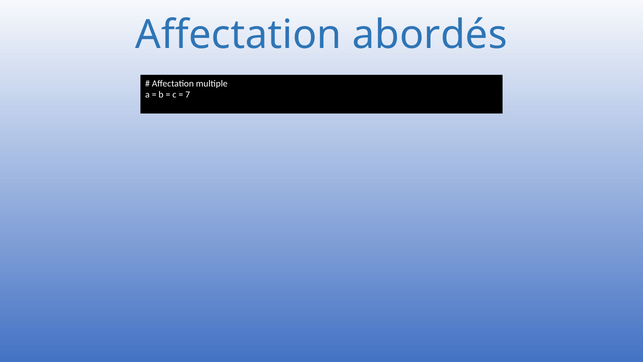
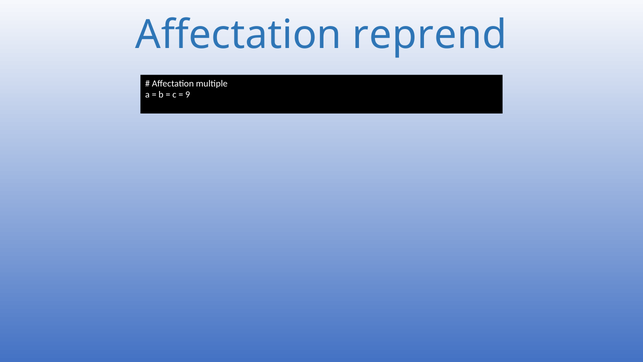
abordés: abordés -> reprend
7: 7 -> 9
